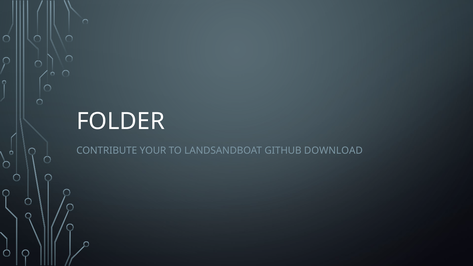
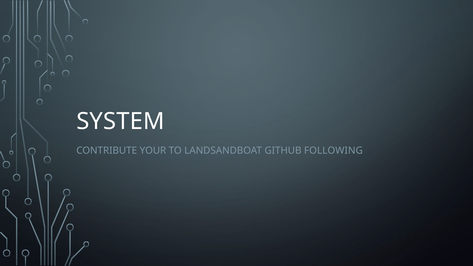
FOLDER: FOLDER -> SYSTEM
DOWNLOAD: DOWNLOAD -> FOLLOWING
